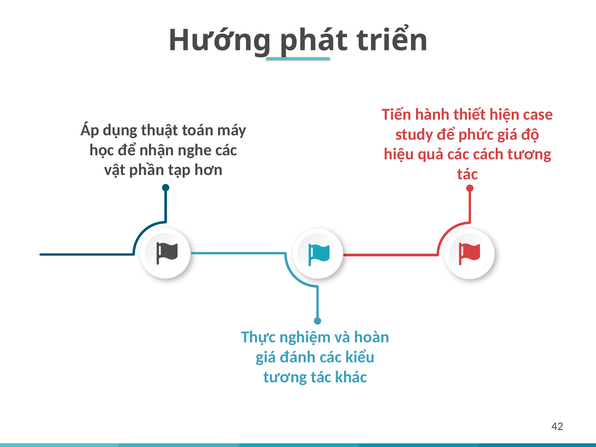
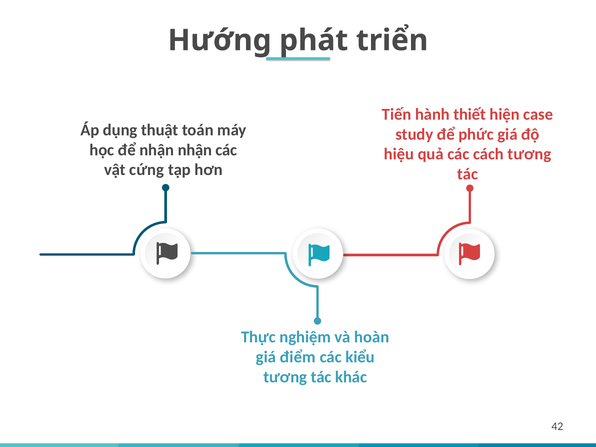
nhận nghe: nghe -> nhận
phần: phần -> cứng
đánh: đánh -> điểm
